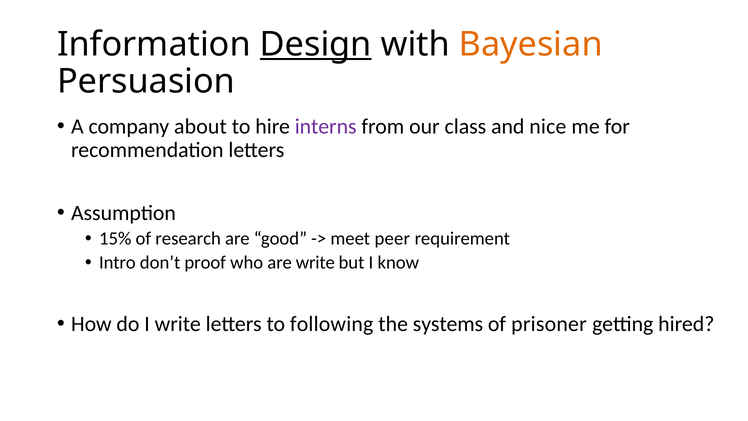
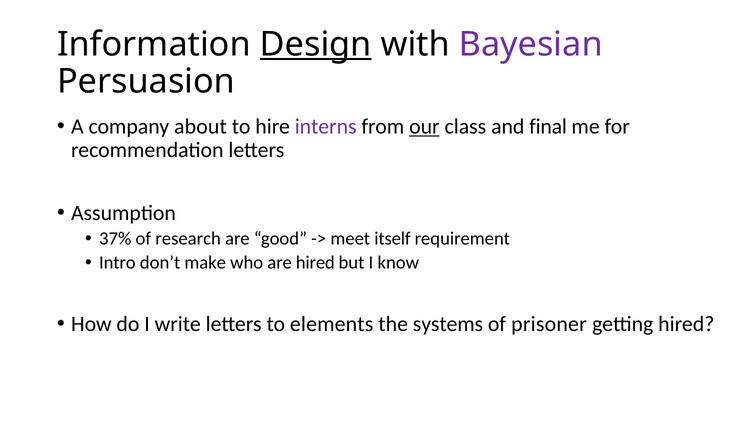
Bayesian colour: orange -> purple
our underline: none -> present
nice: nice -> final
15%: 15% -> 37%
peer: peer -> itself
proof: proof -> make
are write: write -> hired
following: following -> elements
